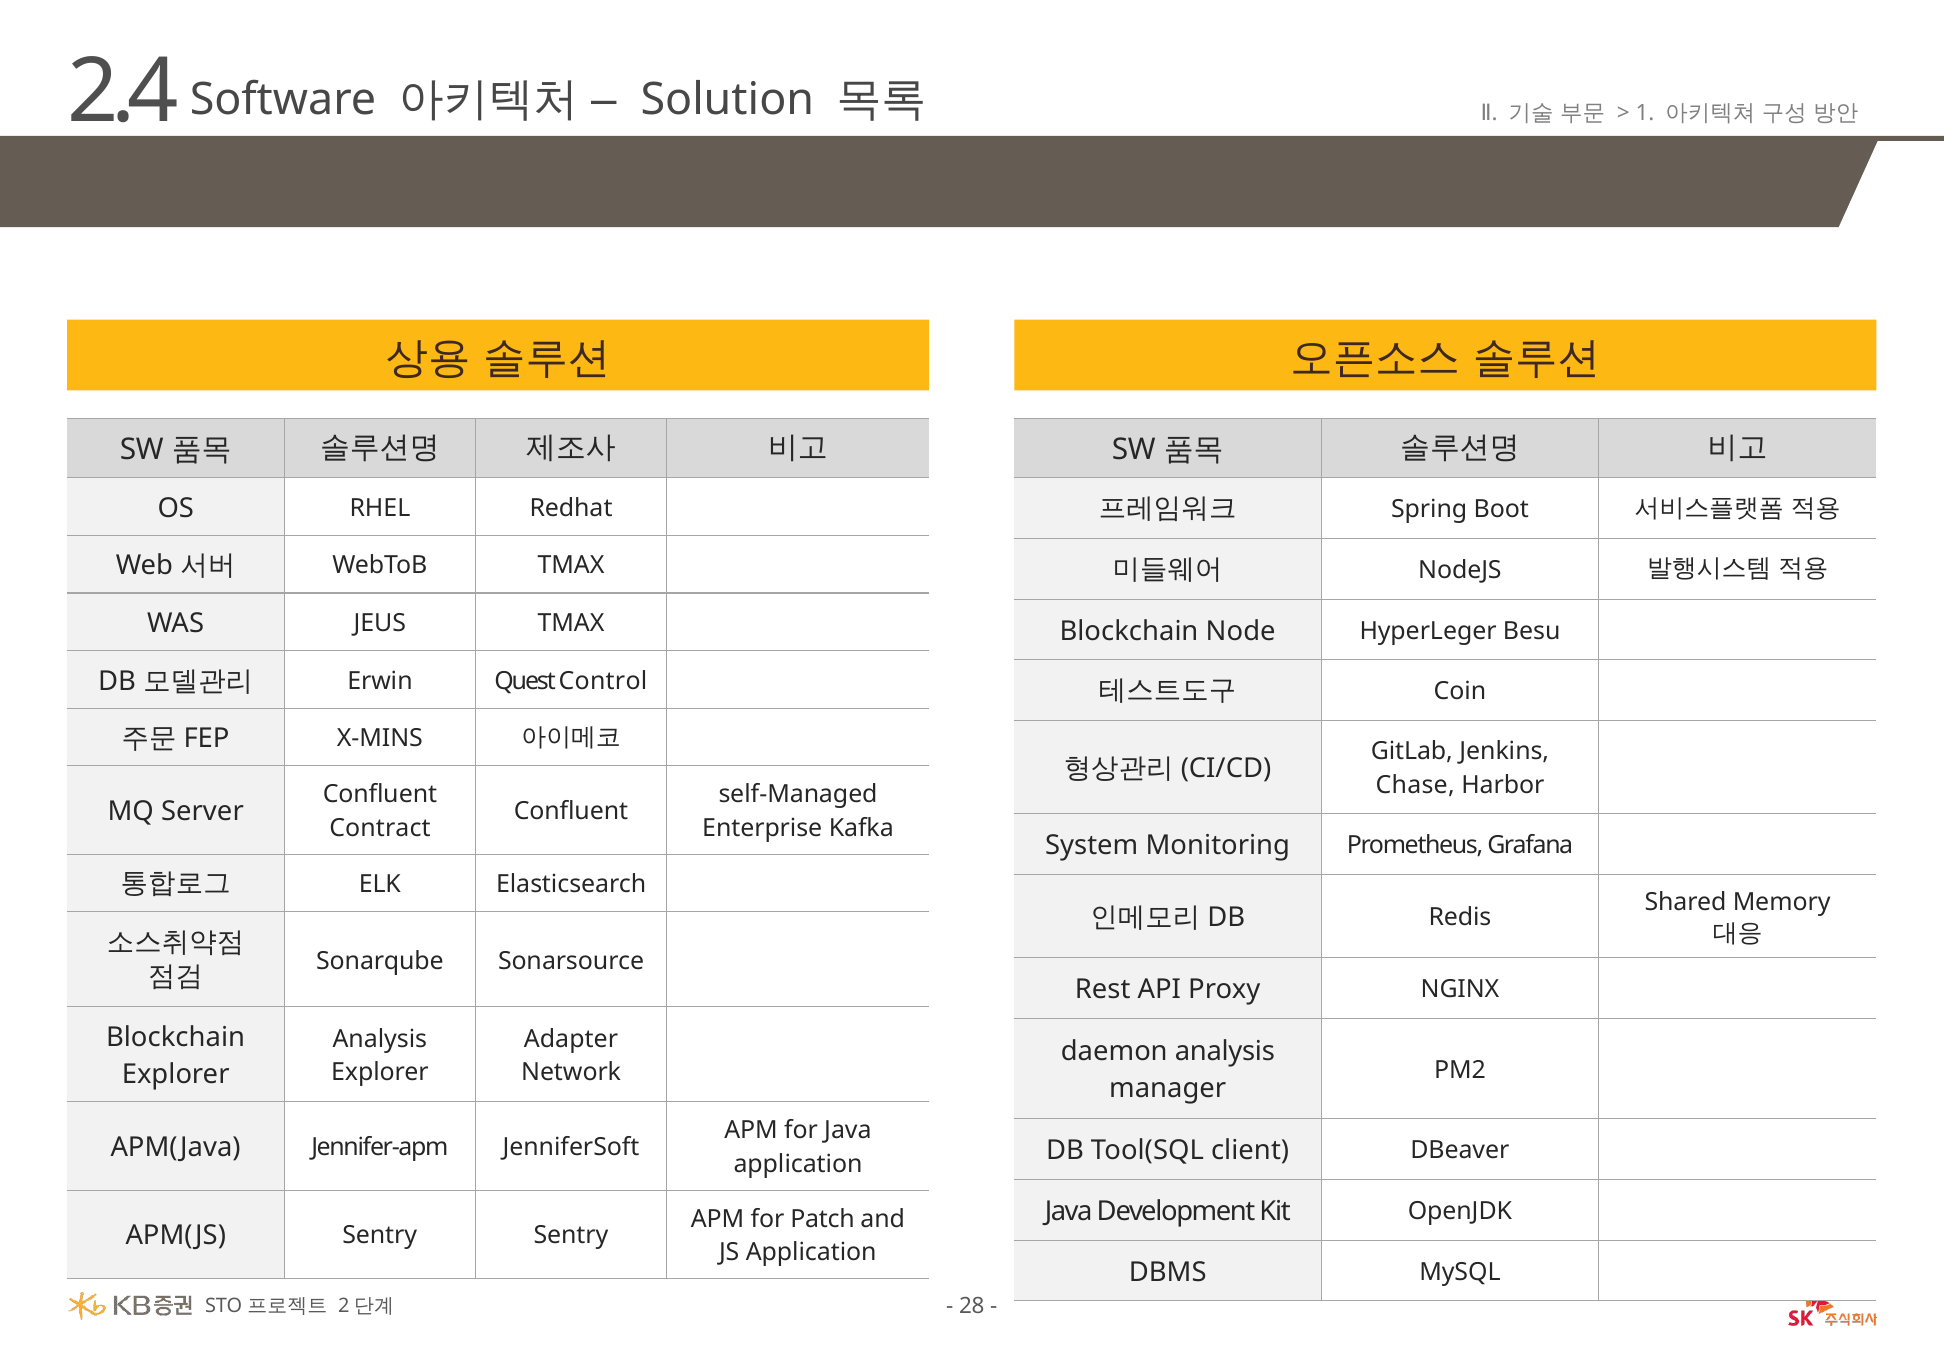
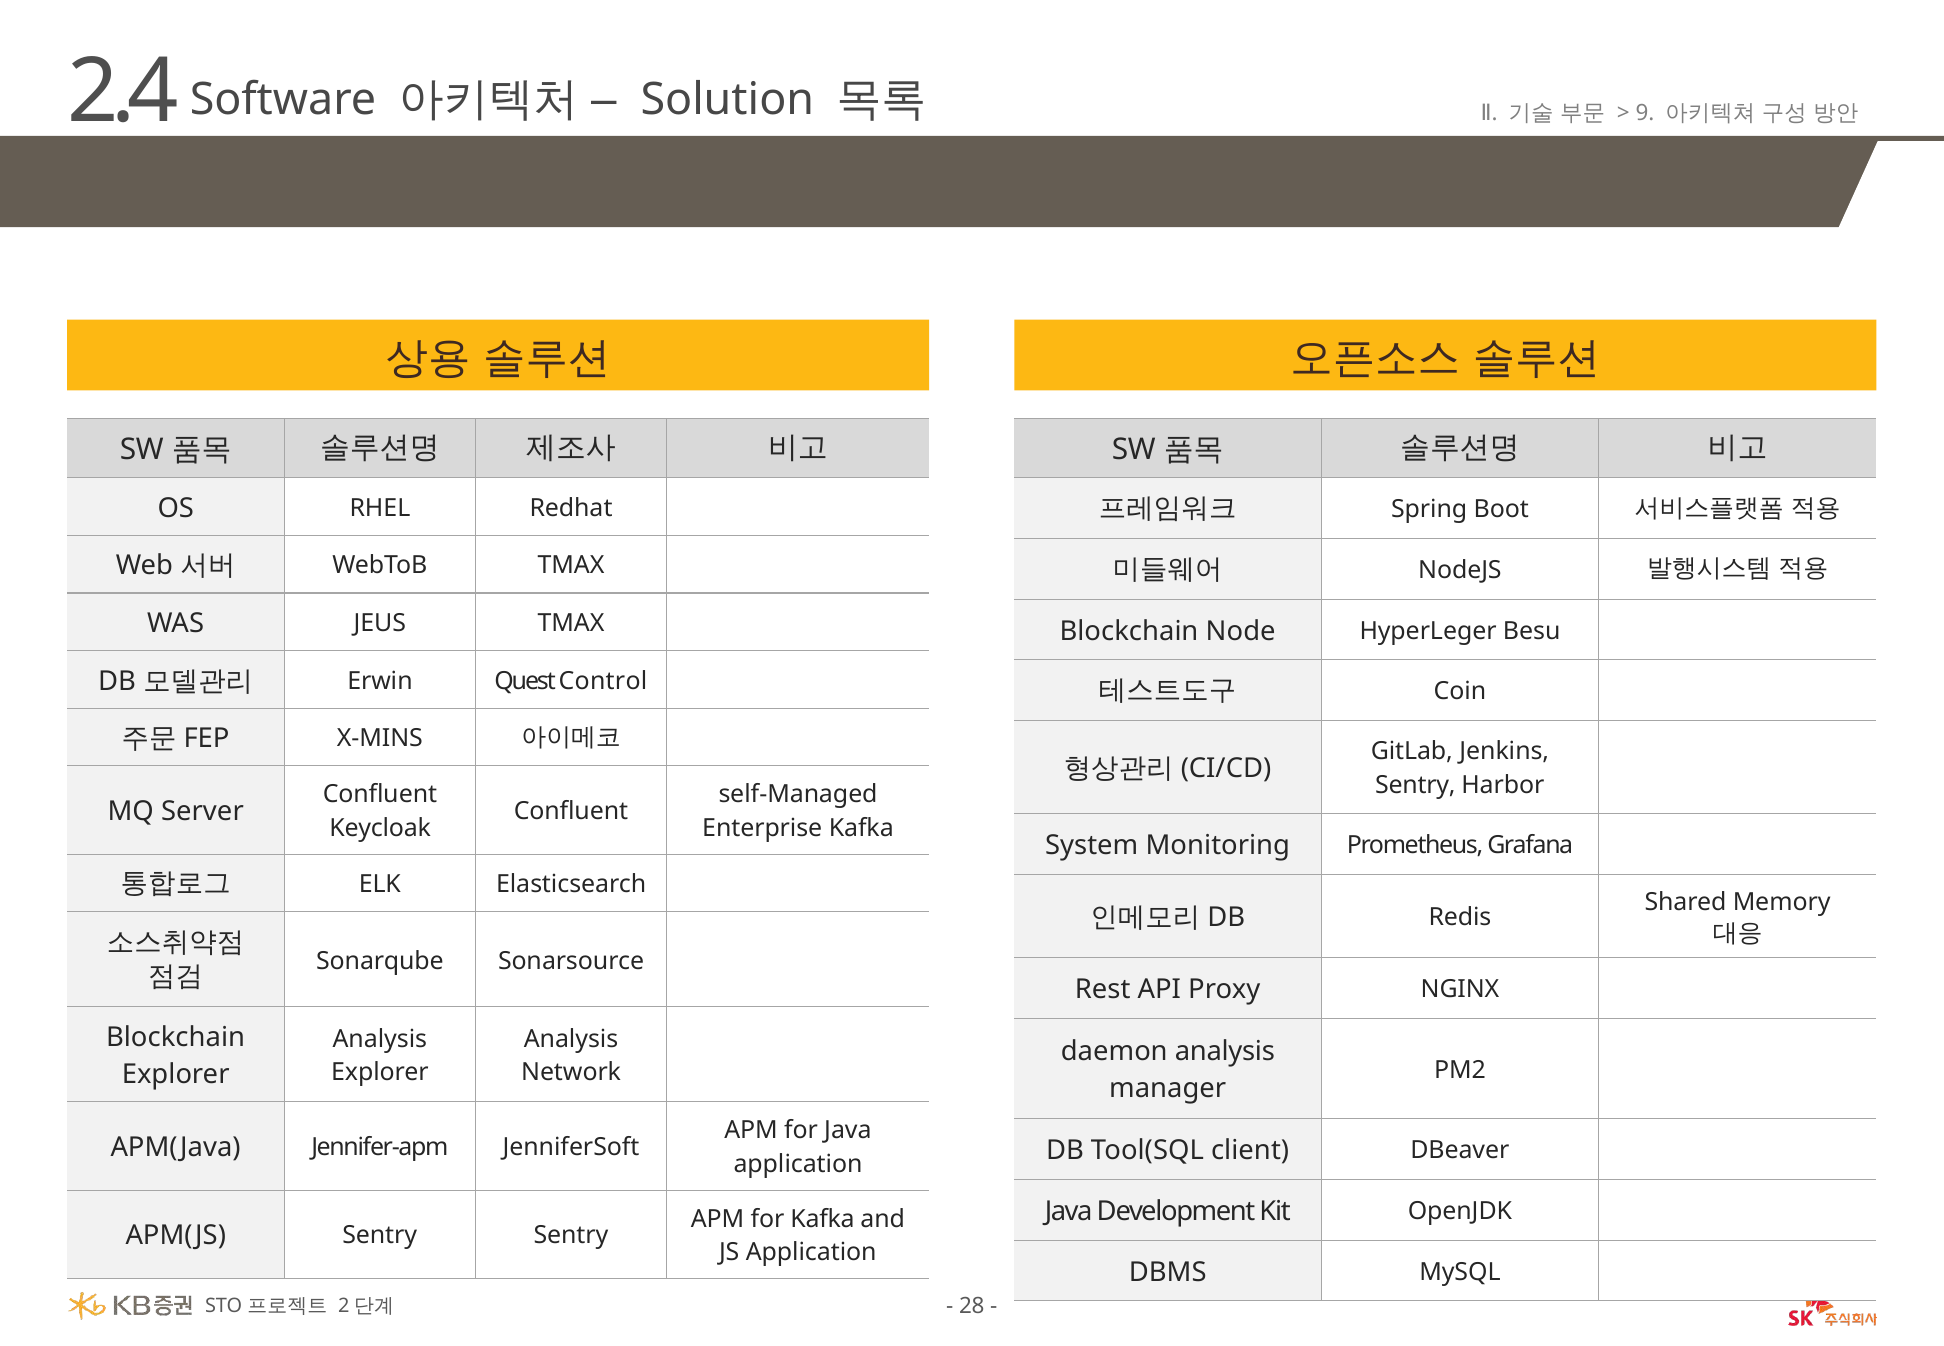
1: 1 -> 9
Chase at (1415, 785): Chase -> Sentry
Contract: Contract -> Keycloak
Adapter at (571, 1039): Adapter -> Analysis
for Patch: Patch -> Kafka
